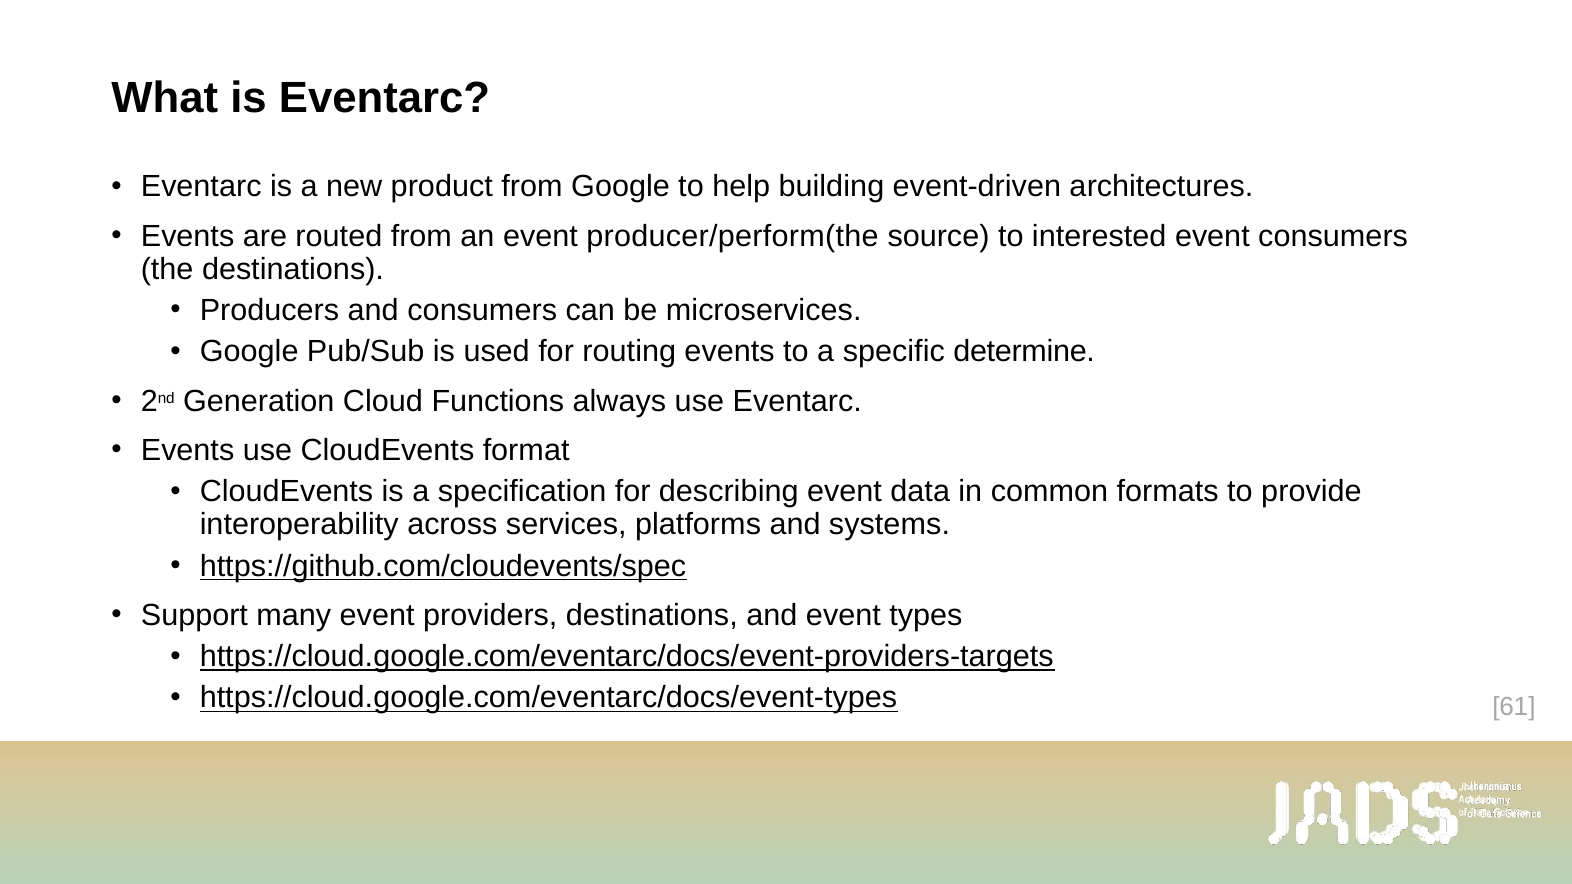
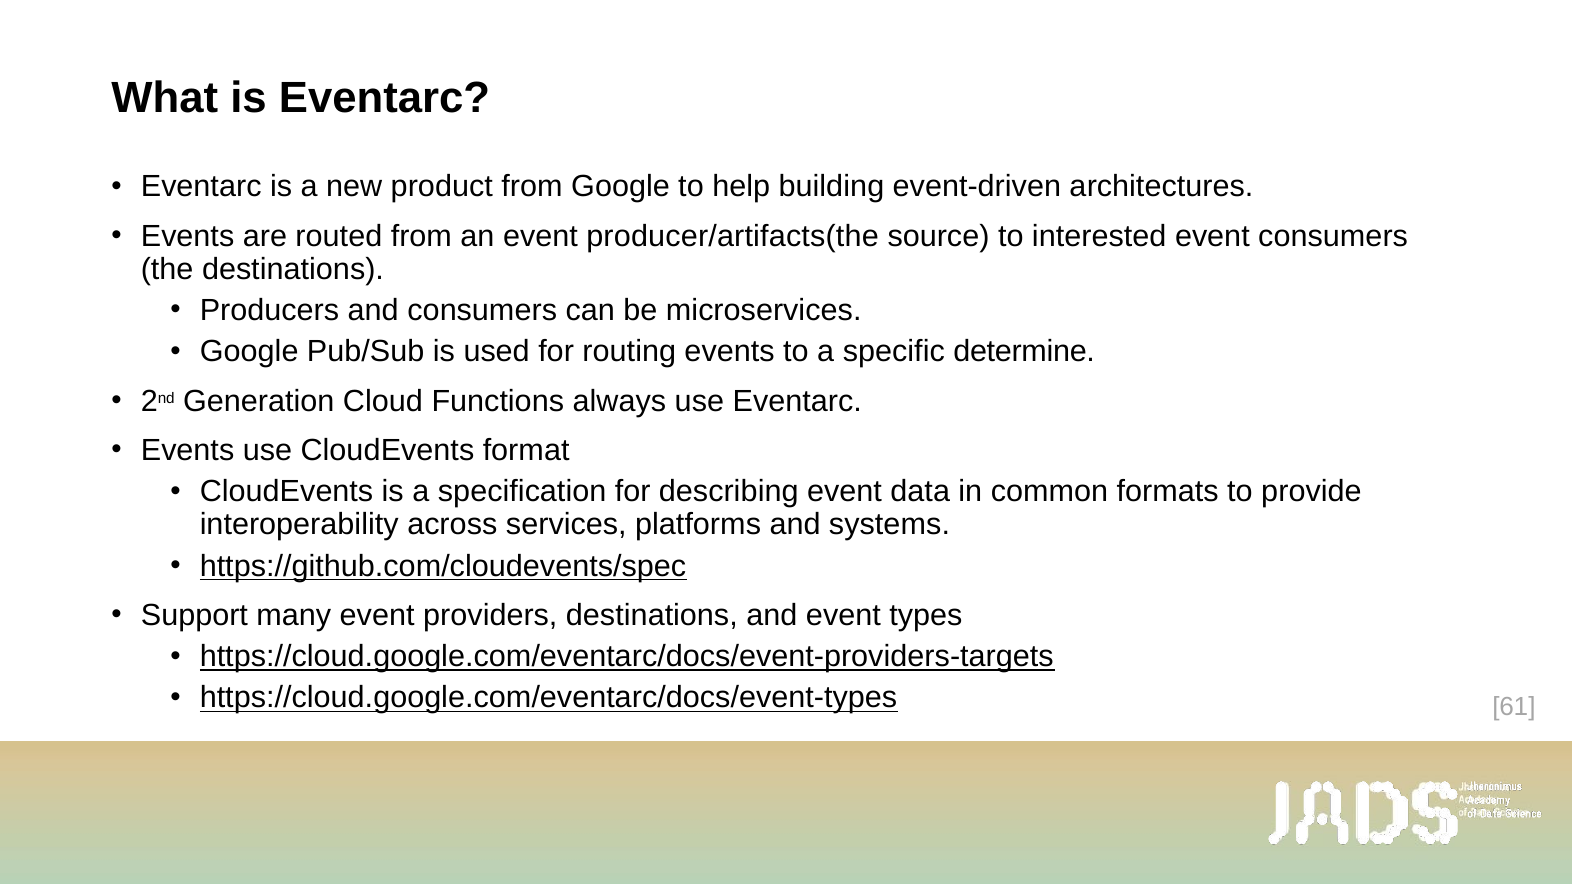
producer/perform(the: producer/perform(the -> producer/artifacts(the
